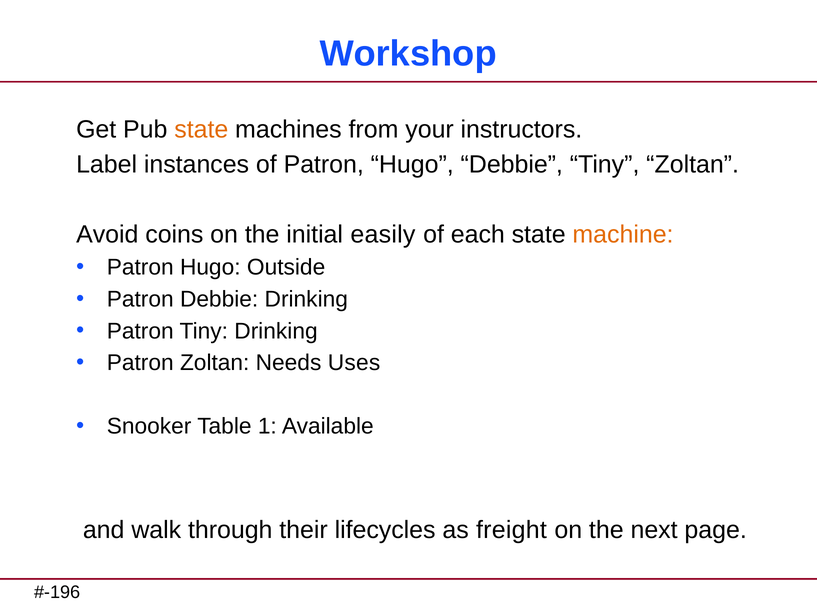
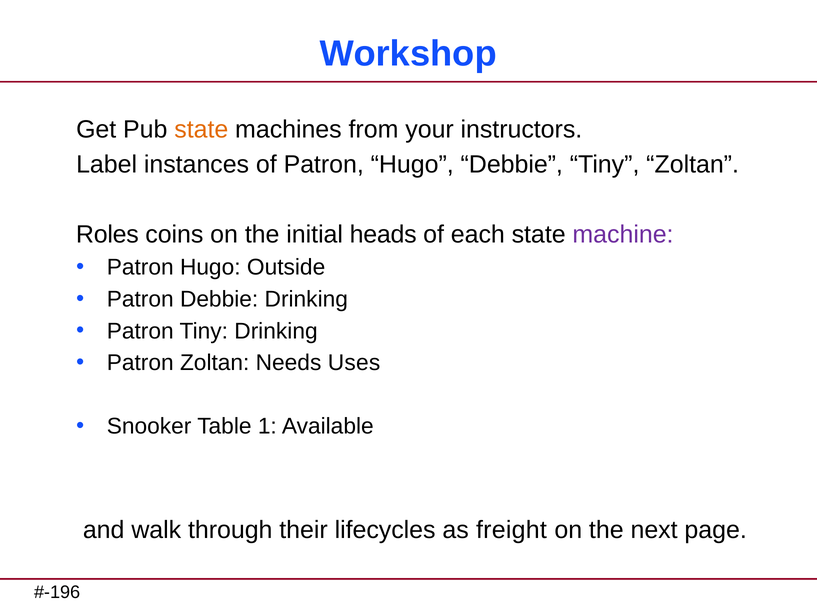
Avoid: Avoid -> Roles
easily: easily -> heads
machine colour: orange -> purple
